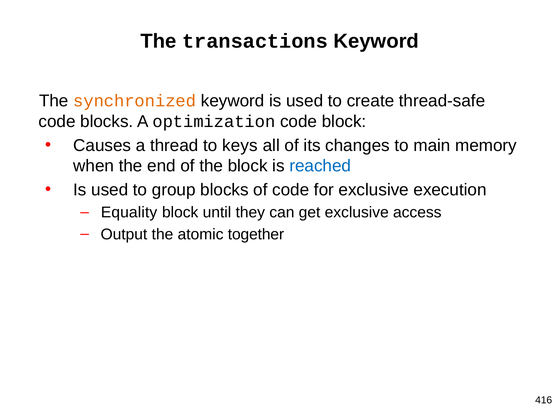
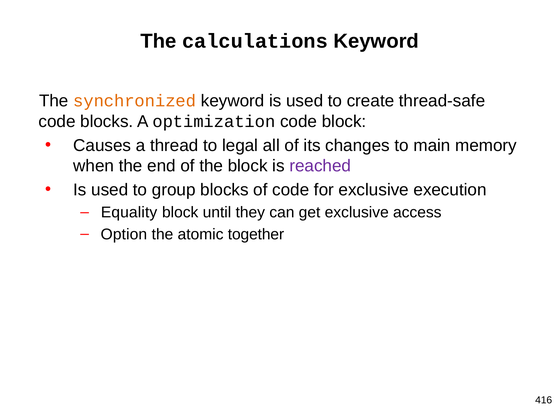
transactions: transactions -> calculations
keys: keys -> legal
reached colour: blue -> purple
Output: Output -> Option
